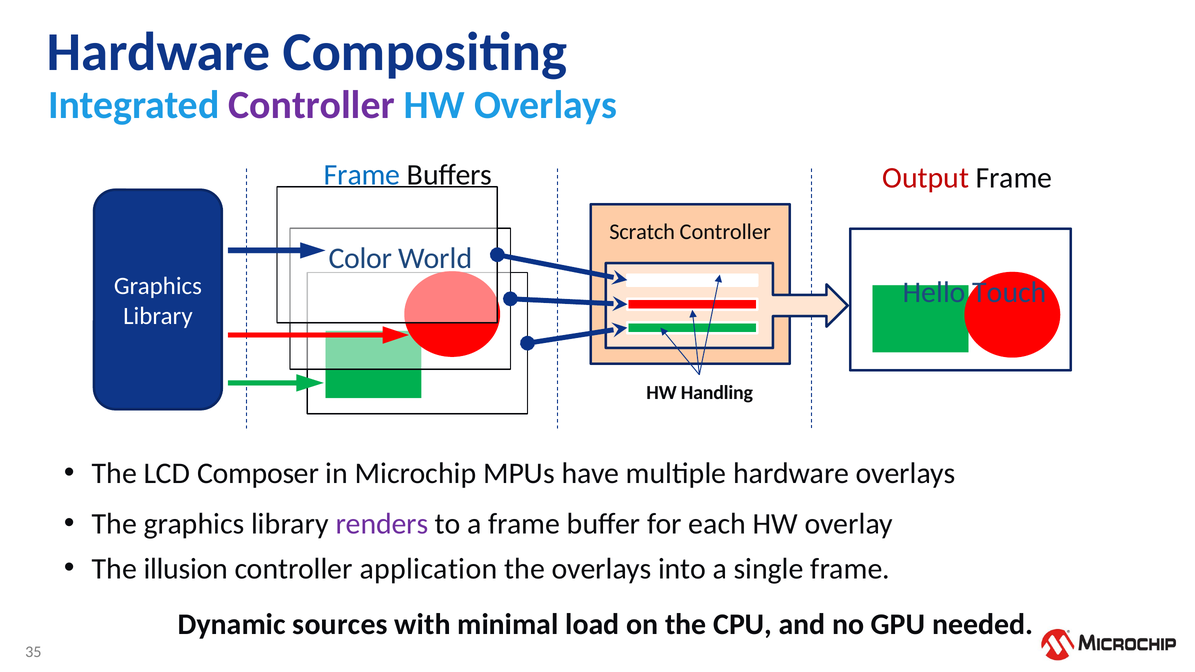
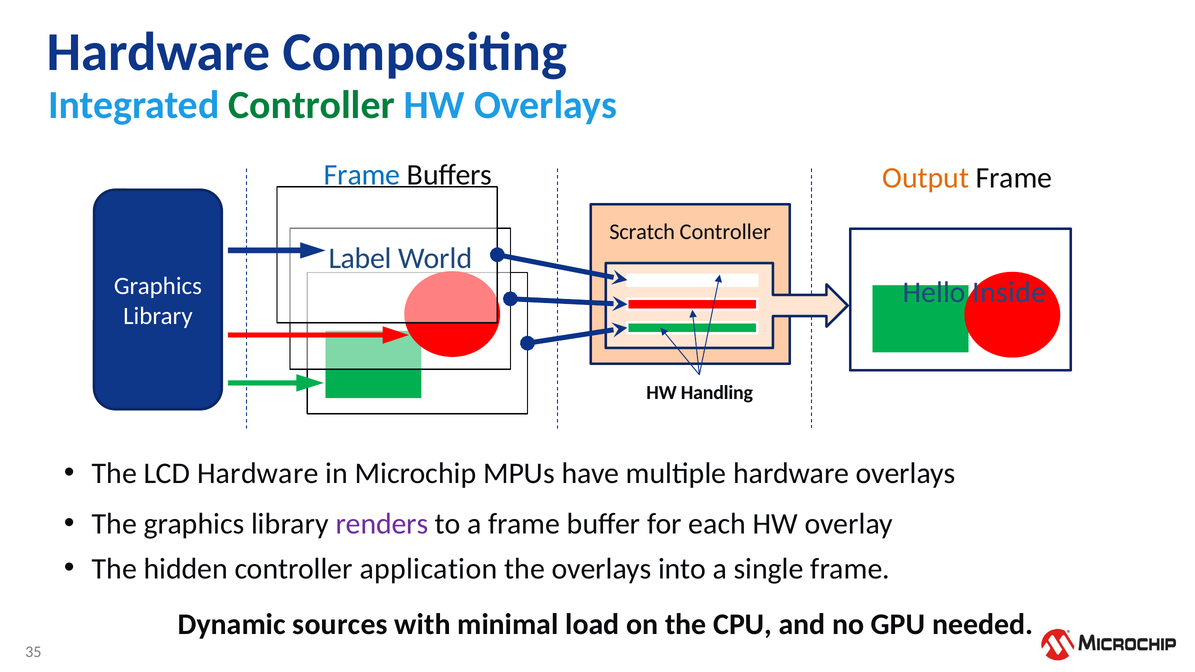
Controller at (312, 105) colour: purple -> green
Output colour: red -> orange
Color: Color -> Label
Touch: Touch -> Inside
LCD Composer: Composer -> Hardware
illusion: illusion -> hidden
